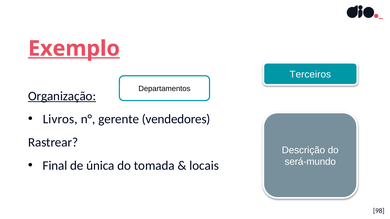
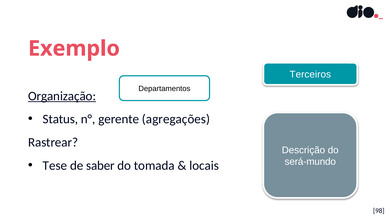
Exemplo underline: present -> none
Livros: Livros -> Status
vendedores: vendedores -> agregações
Final: Final -> Tese
única: única -> saber
